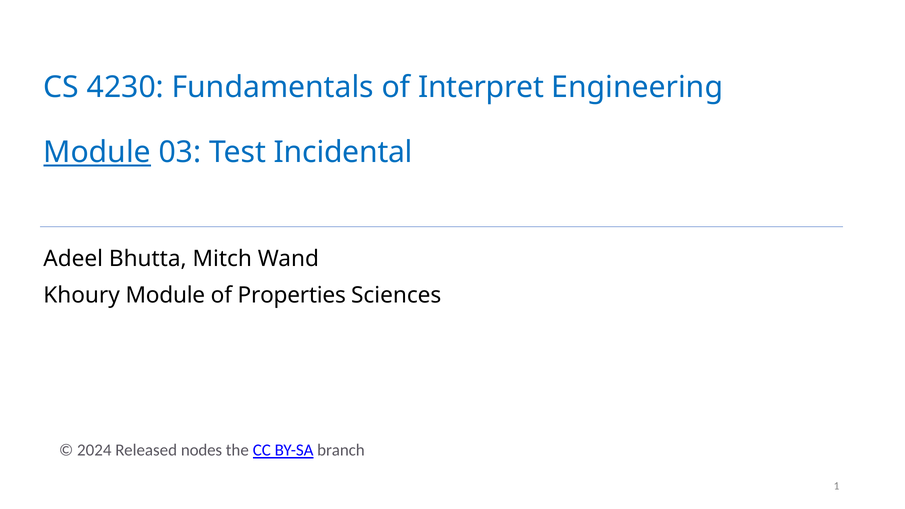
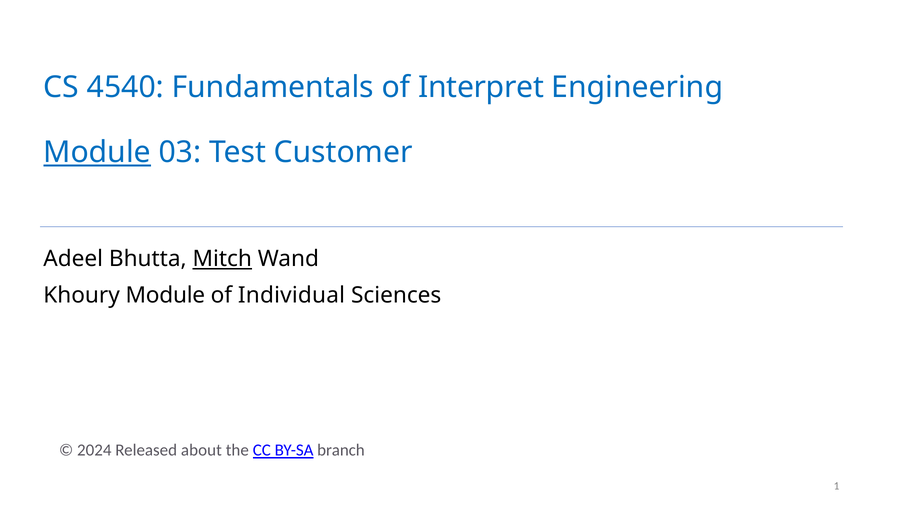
4230: 4230 -> 4540
Incidental: Incidental -> Customer
Mitch underline: none -> present
Properties: Properties -> Individual
nodes: nodes -> about
